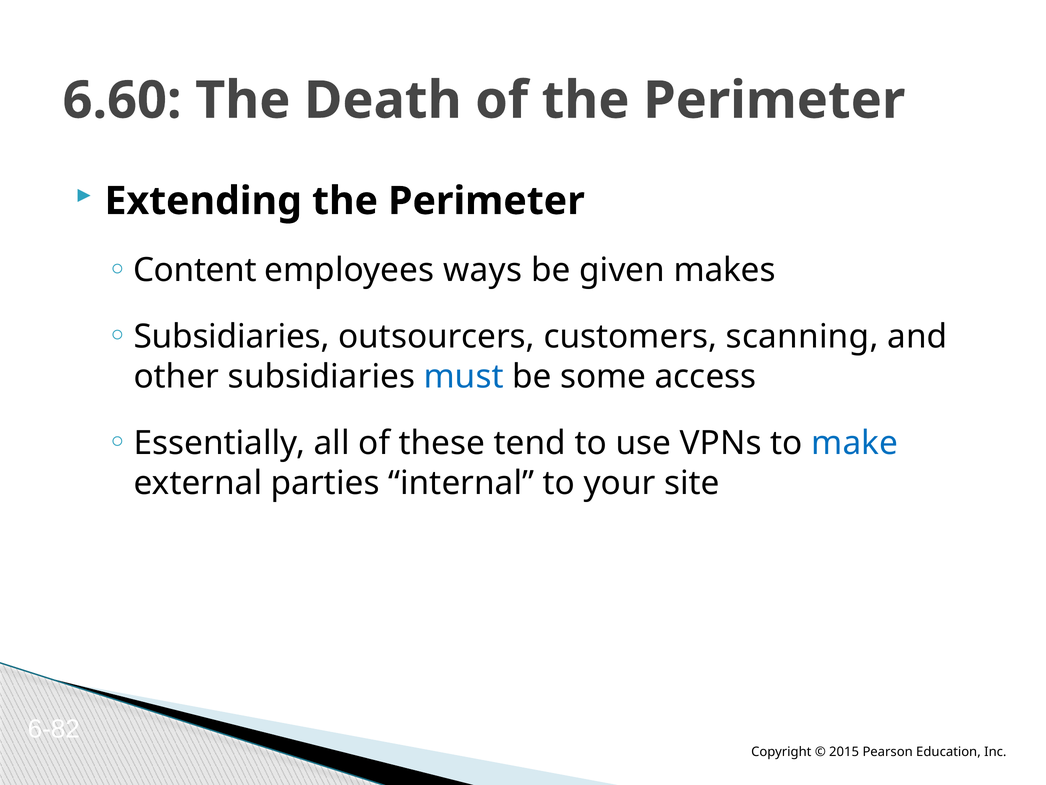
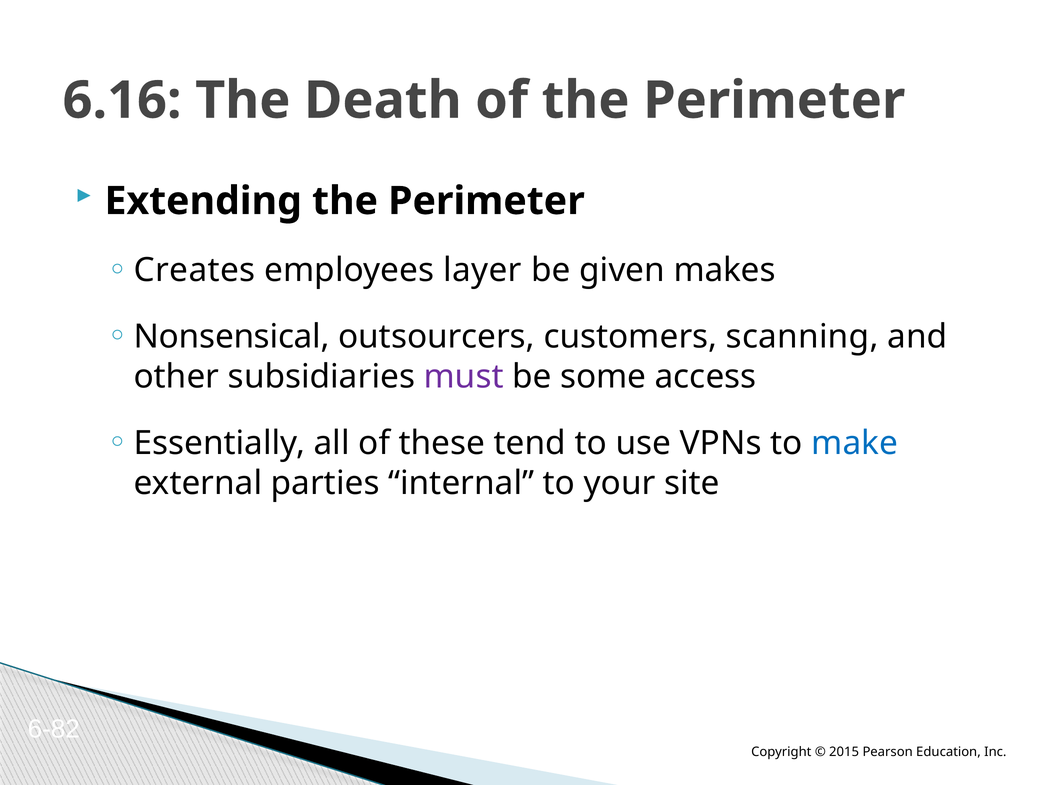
6.60: 6.60 -> 6.16
Content: Content -> Creates
ways: ways -> layer
Subsidiaries at (232, 337): Subsidiaries -> Nonsensical
must colour: blue -> purple
